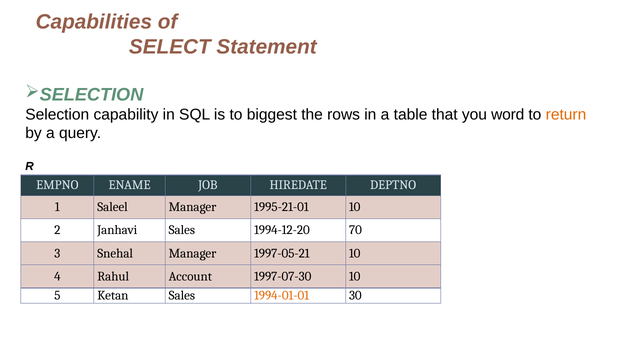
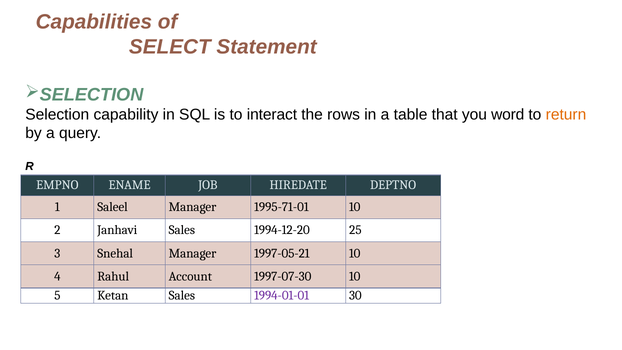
biggest: biggest -> interact
1995-21-01: 1995-21-01 -> 1995-71-01
70: 70 -> 25
1994-01-01 colour: orange -> purple
